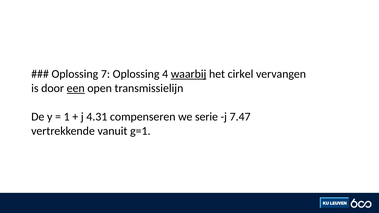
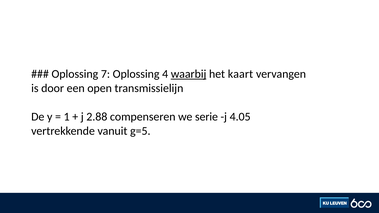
cirkel: cirkel -> kaart
een underline: present -> none
4.31: 4.31 -> 2.88
7.47: 7.47 -> 4.05
g=1: g=1 -> g=5
